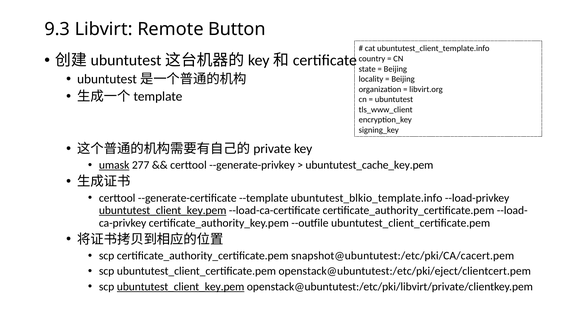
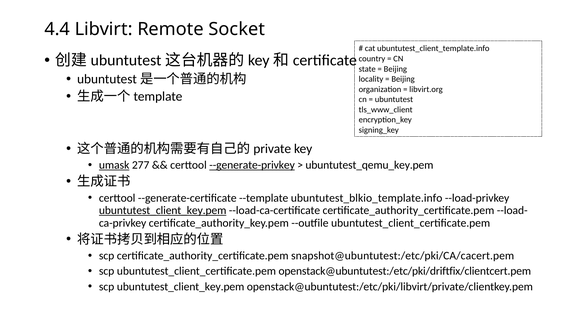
9.3: 9.3 -> 4.4
Button: Button -> Socket
--generate-privkey underline: none -> present
ubuntutest_cache_key.pem: ubuntutest_cache_key.pem -> ubuntutest_qemu_key.pem
openstack@ubuntutest:/etc/pki/eject/clientcert.pem: openstack@ubuntutest:/etc/pki/eject/clientcert.pem -> openstack@ubuntutest:/etc/pki/driftfix/clientcert.pem
ubuntutest_client_key.pem at (181, 287) underline: present -> none
